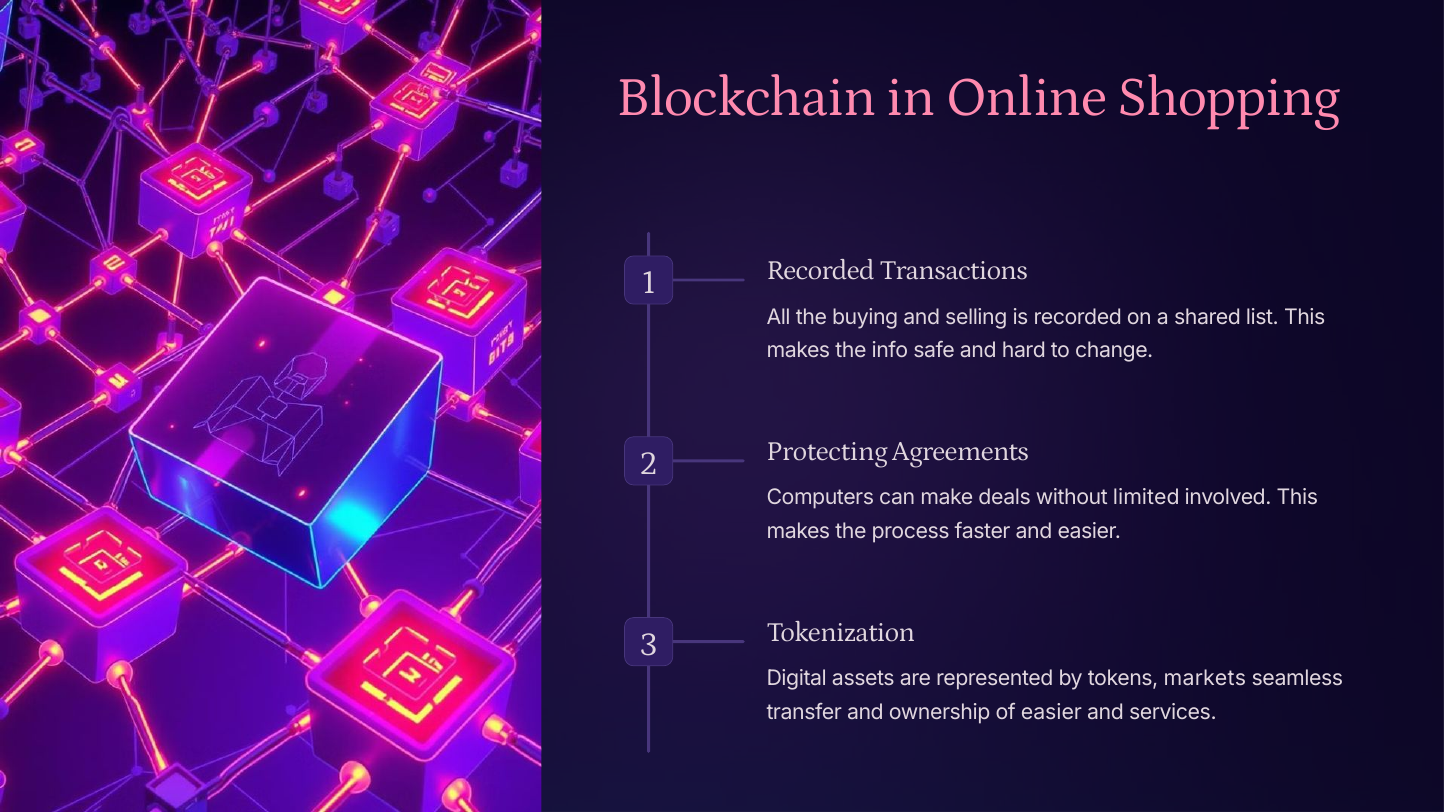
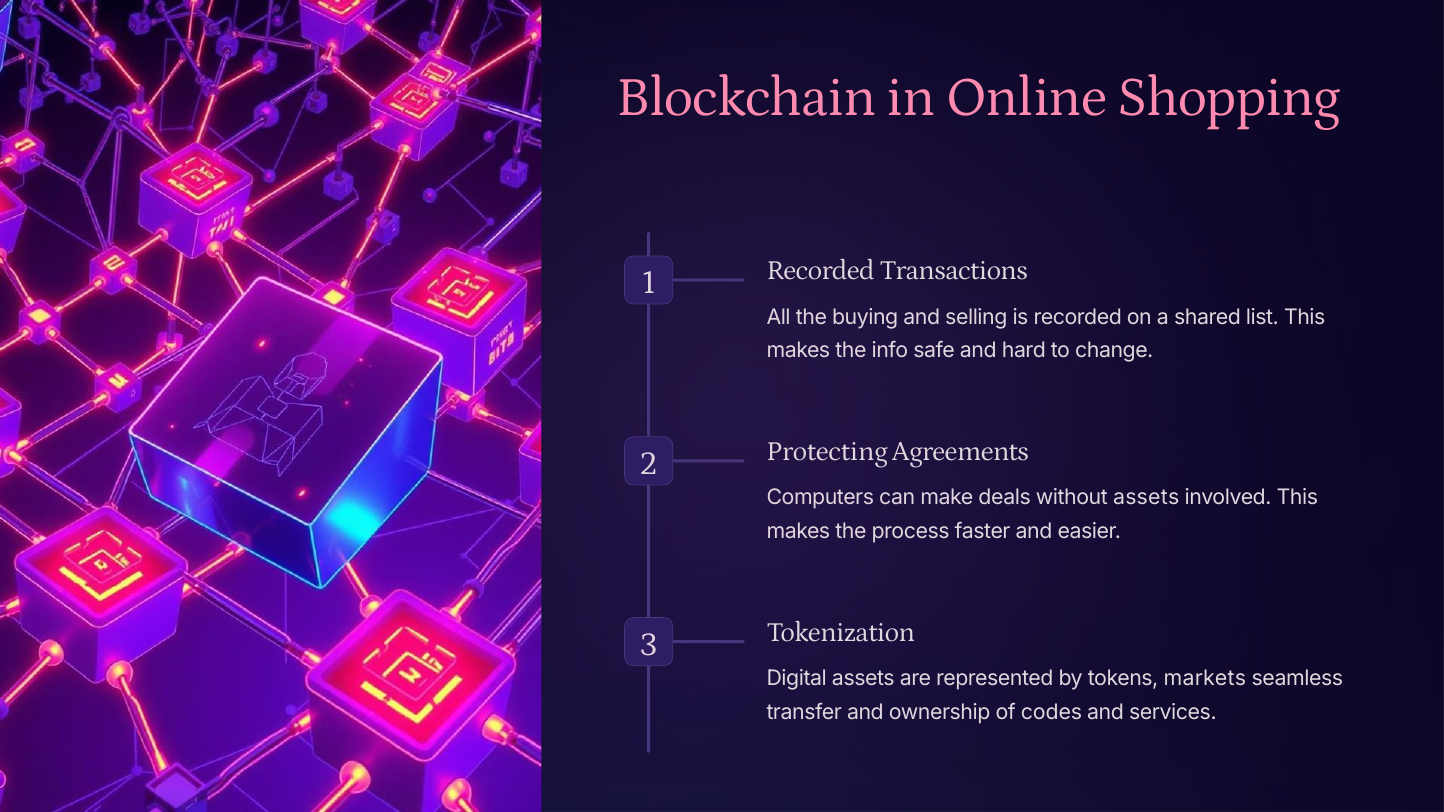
without limited: limited -> assets
of easier: easier -> codes
